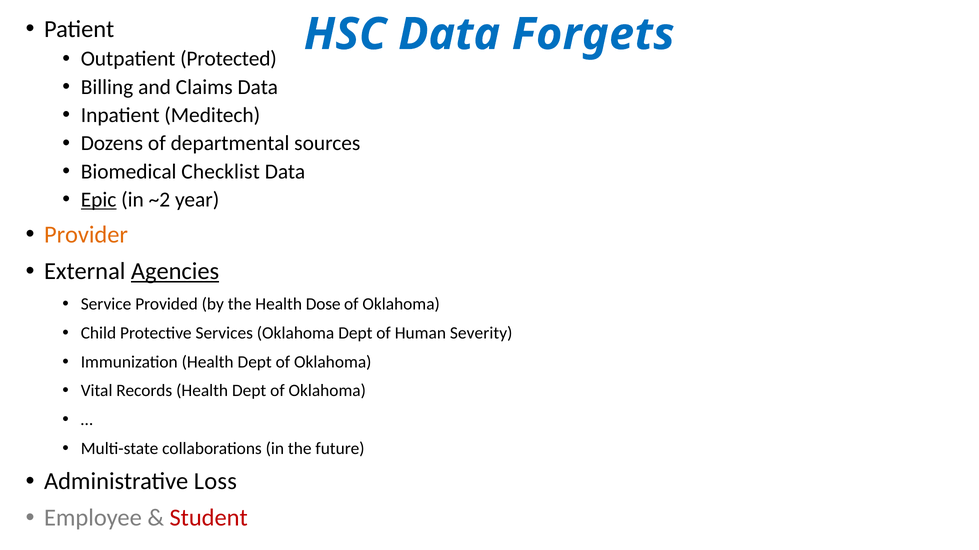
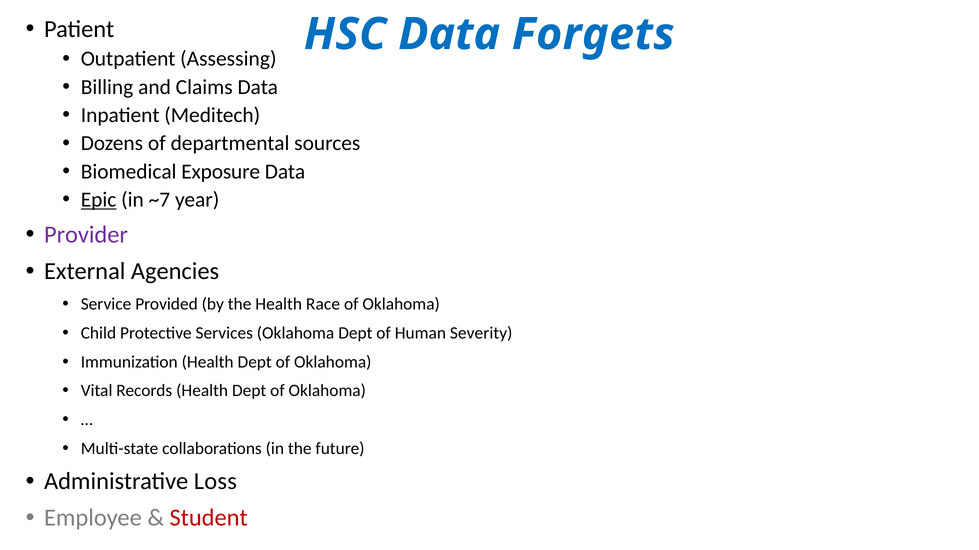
Protected: Protected -> Assessing
Checklist: Checklist -> Exposure
~2: ~2 -> ~7
Provider colour: orange -> purple
Agencies underline: present -> none
Dose: Dose -> Race
